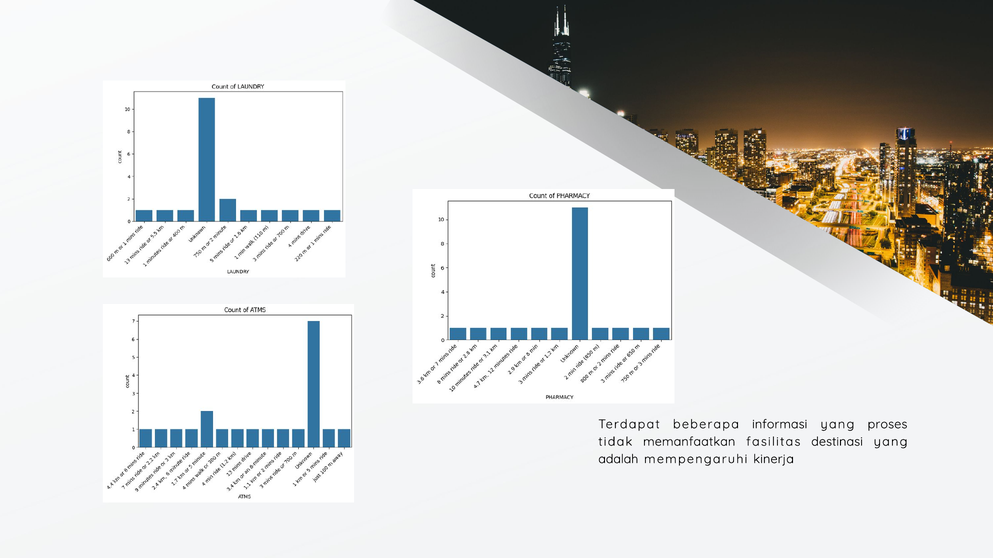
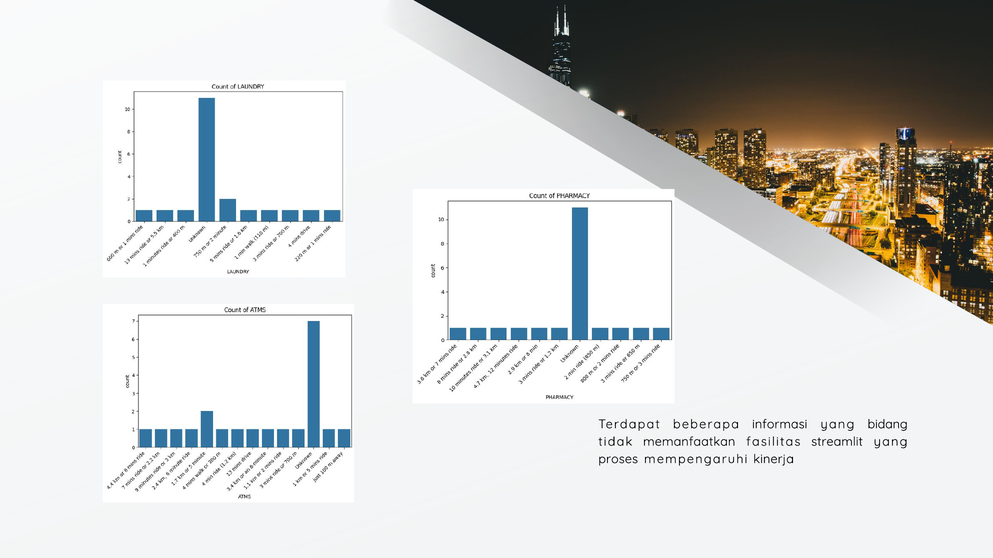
proses: proses -> bidang
destinasi: destinasi -> streamlit
adalah: adalah -> proses
